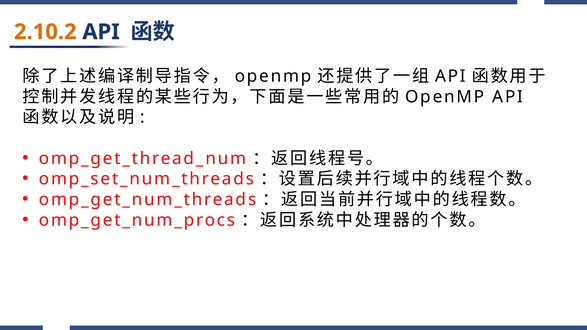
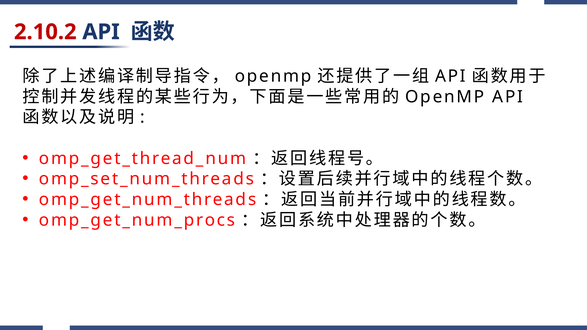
2.10.2 colour: orange -> red
